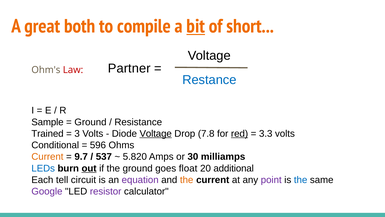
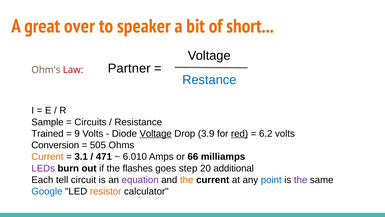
both: both -> over
compile: compile -> speaker
bit underline: present -> none
Ground at (90, 122): Ground -> Circuits
3: 3 -> 9
7.8: 7.8 -> 3.9
3.3: 3.3 -> 6.2
Conditional: Conditional -> Conversion
596: 596 -> 505
9.7: 9.7 -> 3.1
537: 537 -> 471
5.820: 5.820 -> 6.010
30: 30 -> 66
LEDs colour: blue -> purple
out underline: present -> none
the ground: ground -> flashes
float: float -> step
point colour: purple -> blue
the at (301, 180) colour: blue -> purple
Google colour: purple -> blue
resistor colour: purple -> orange
